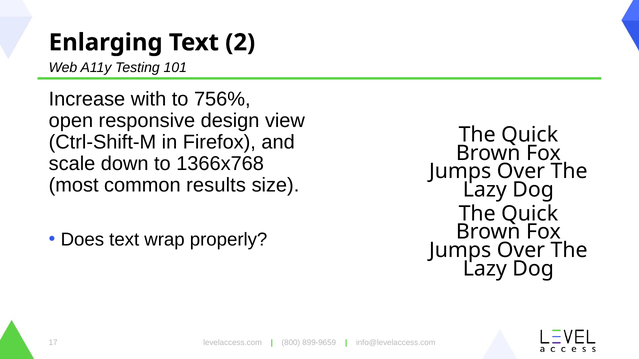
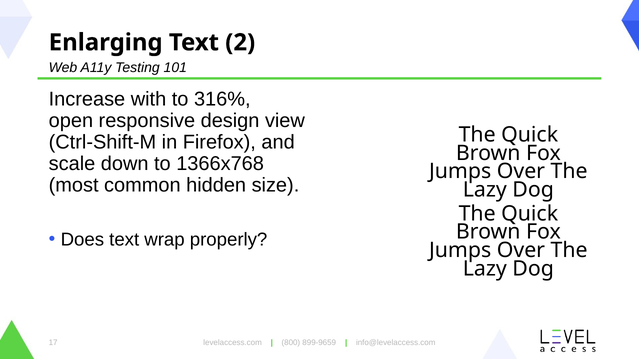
756%: 756% -> 316%
results: results -> hidden
